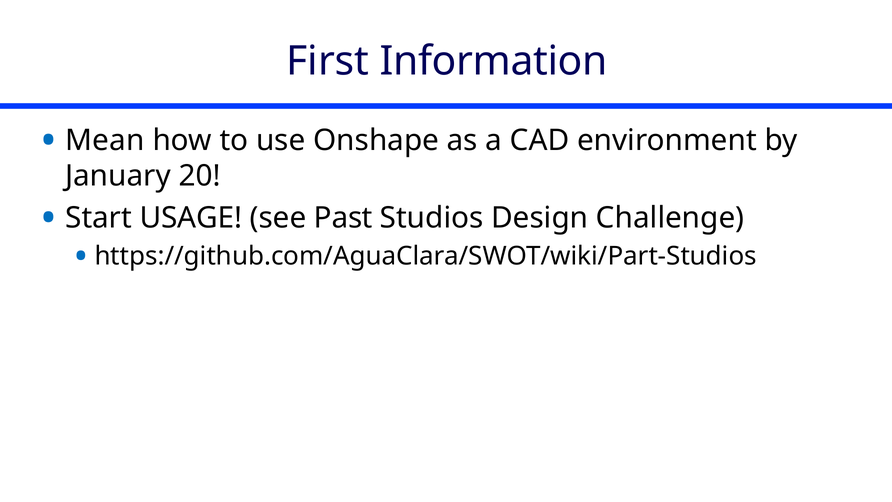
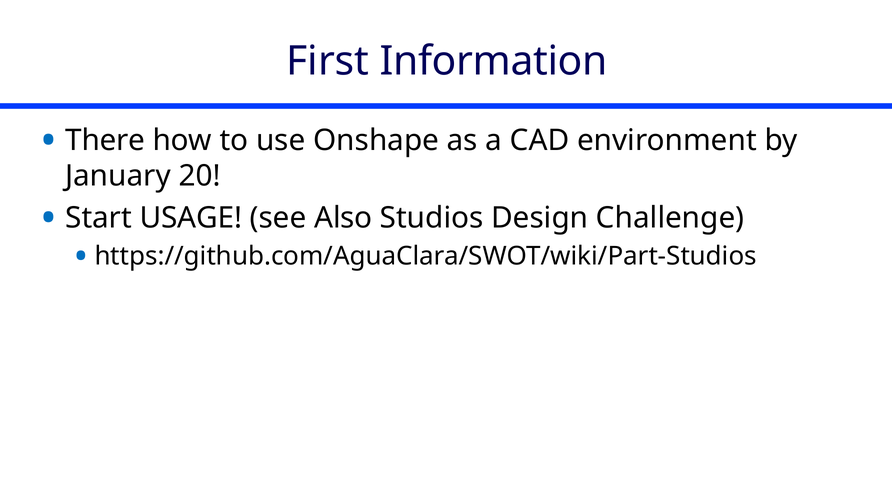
Mean: Mean -> There
Past: Past -> Also
